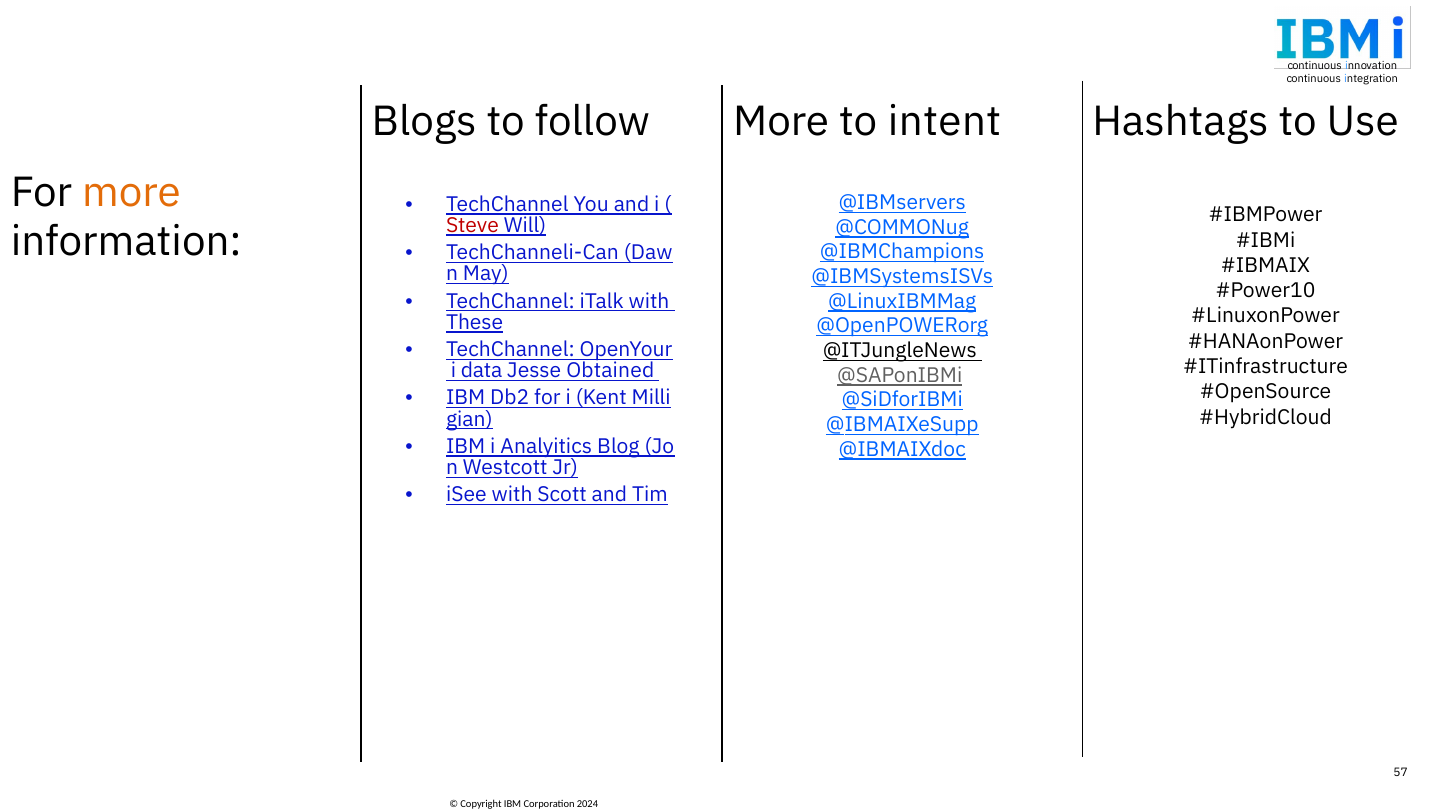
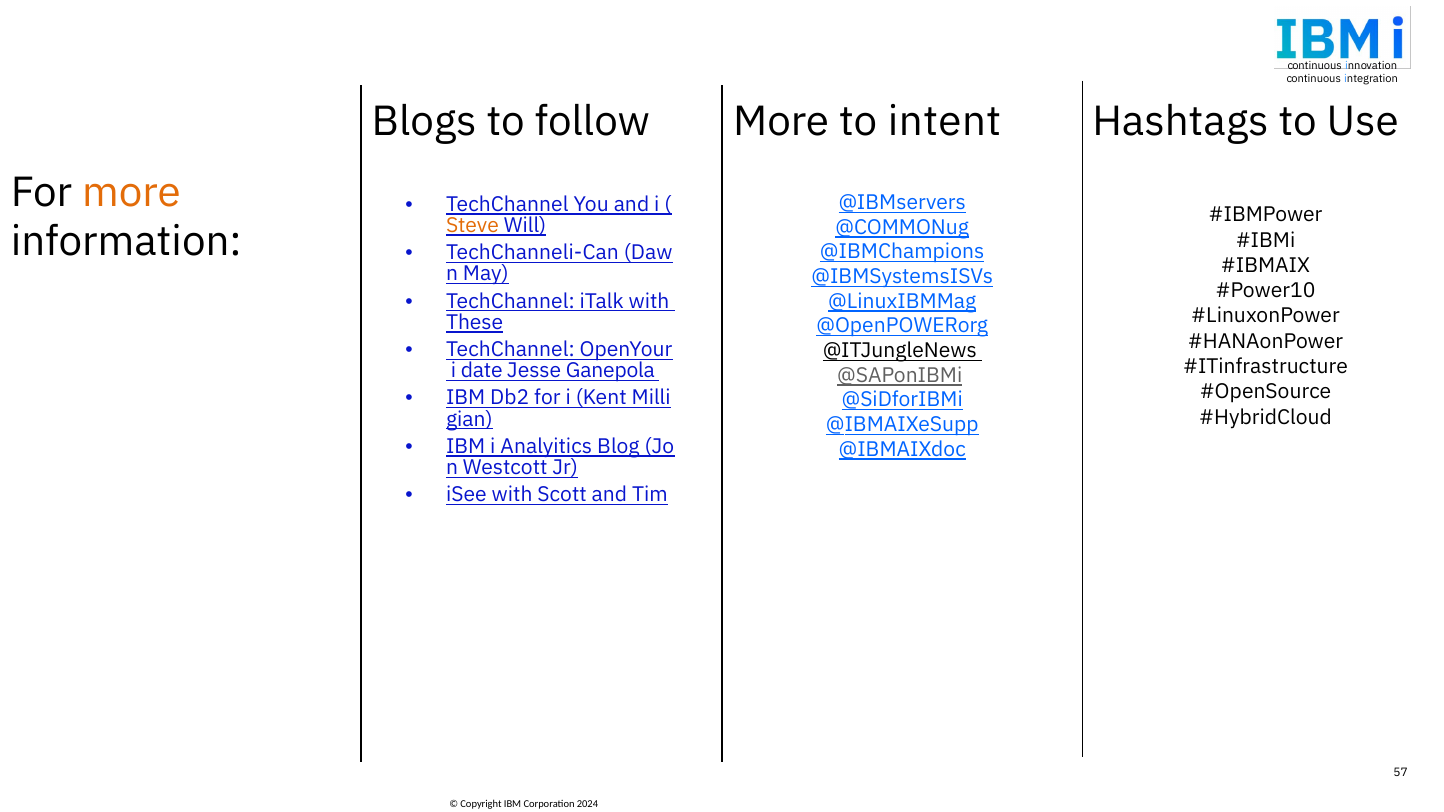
Steve colour: red -> orange
data: data -> date
Obtained: Obtained -> Ganepola
